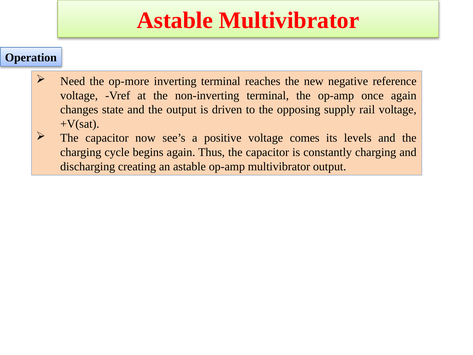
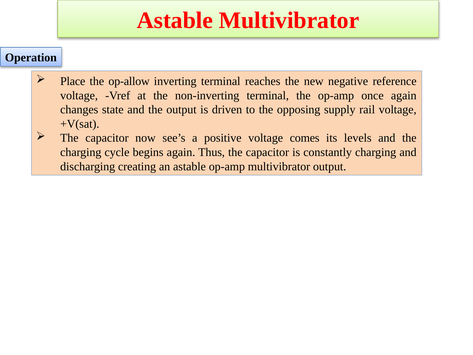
Need: Need -> Place
op-more: op-more -> op-allow
